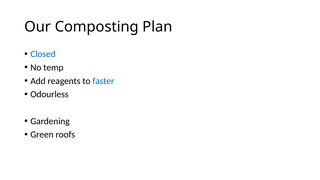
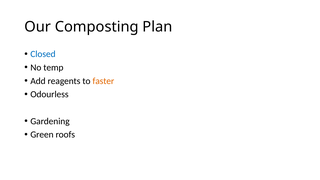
faster colour: blue -> orange
